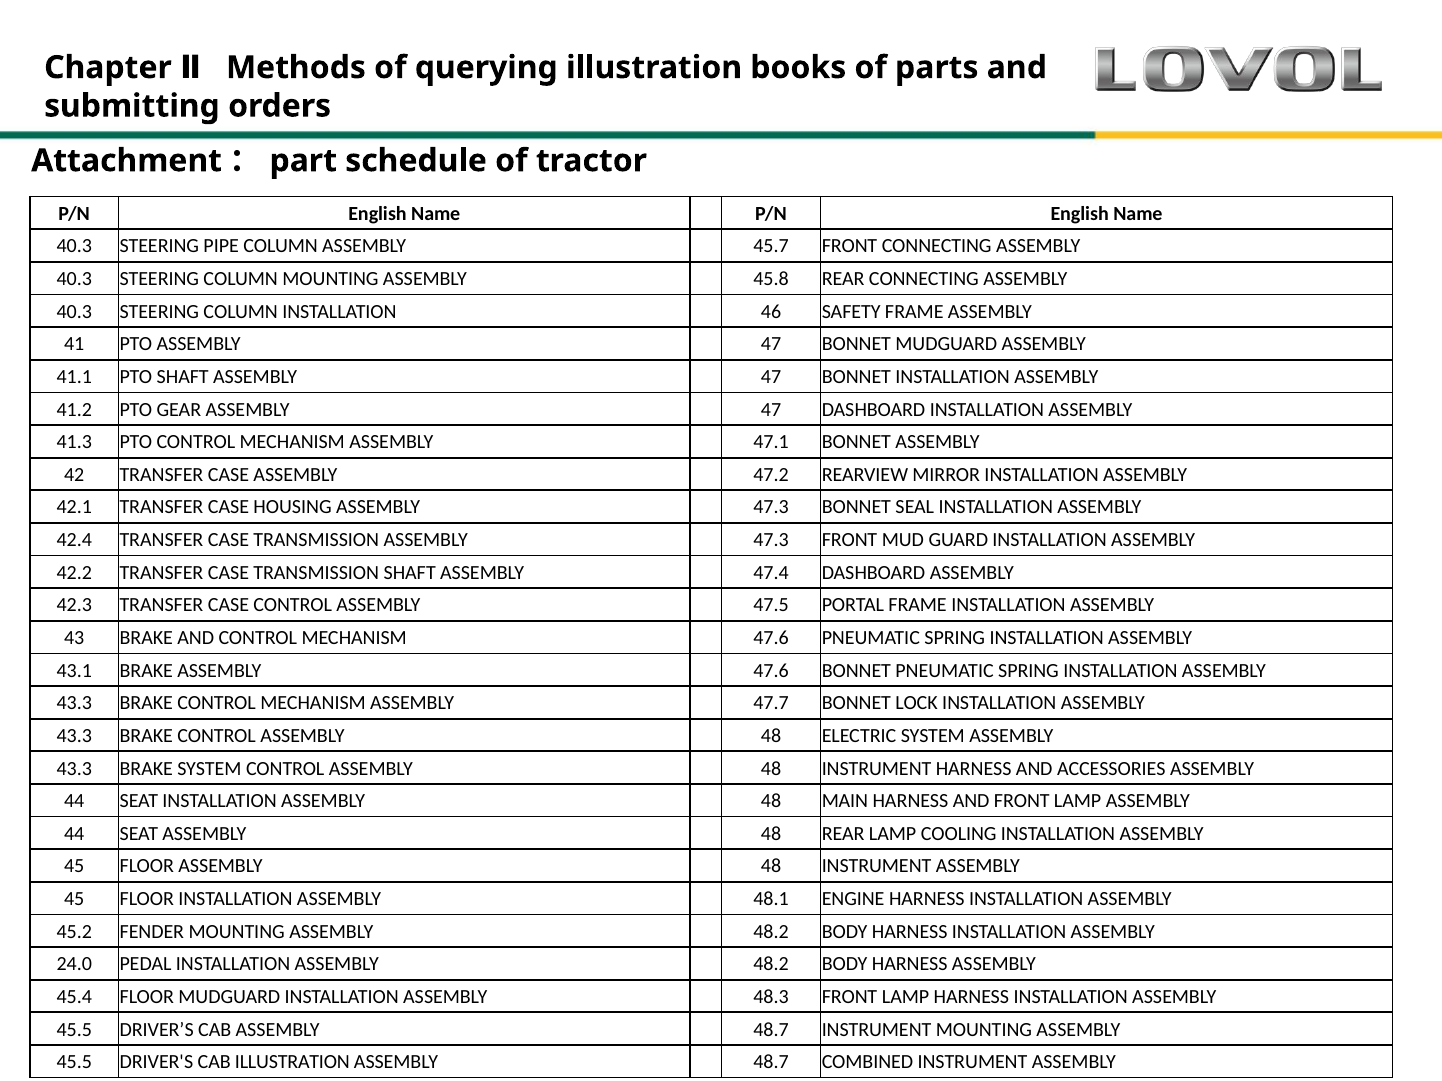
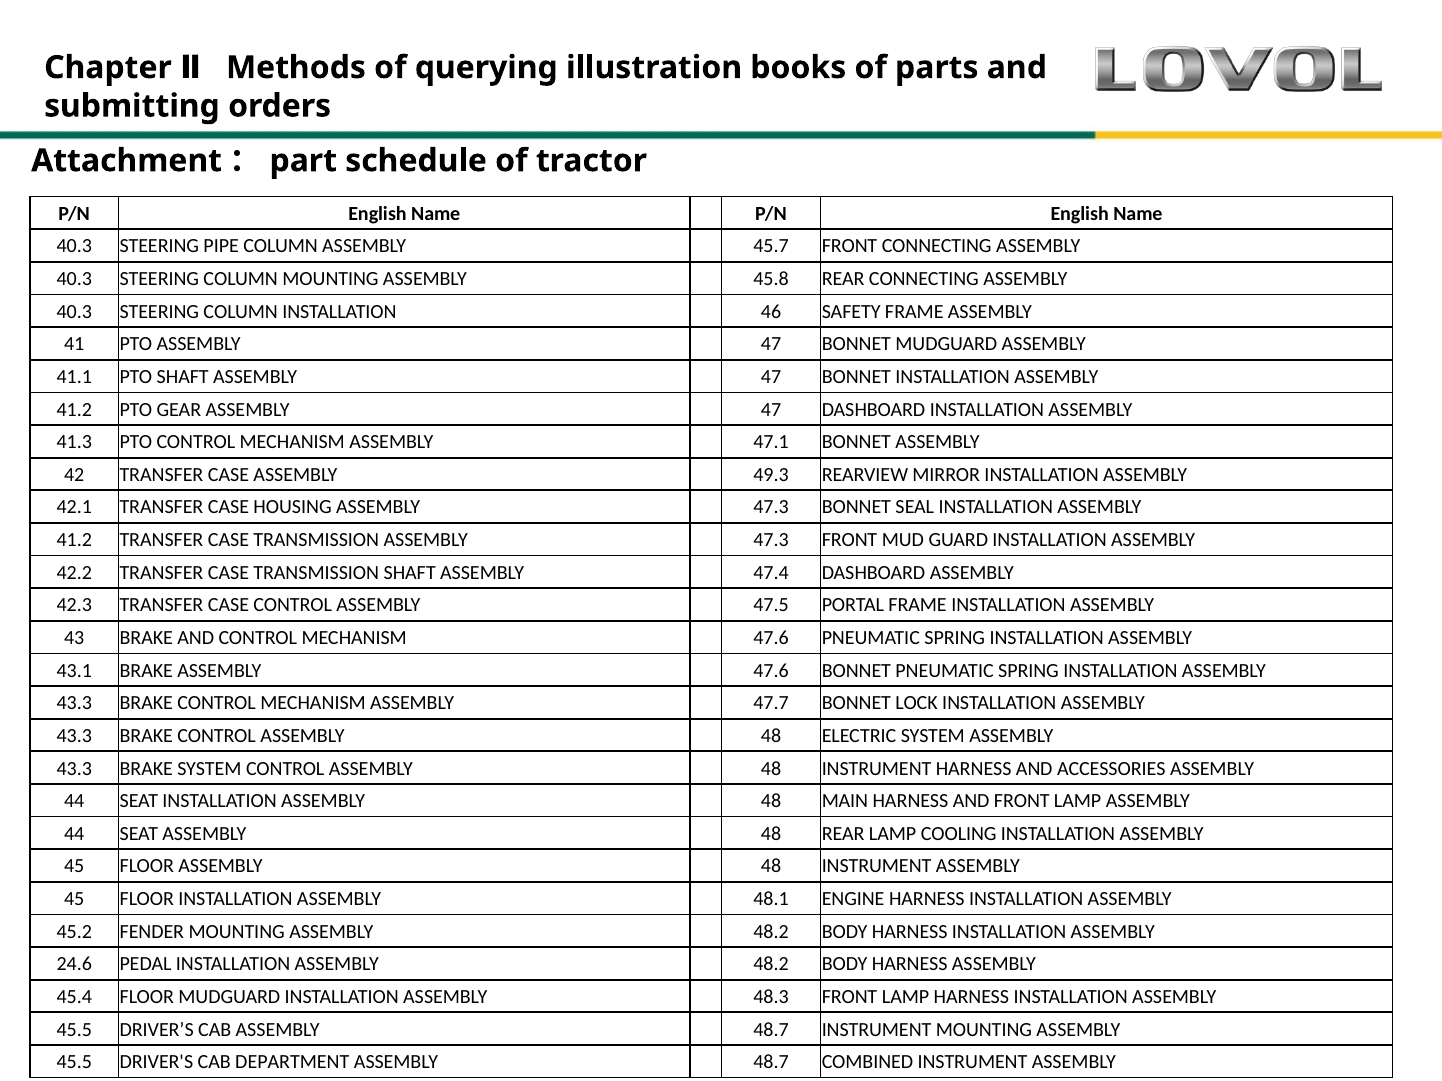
47.2: 47.2 -> 49.3
42.4 at (74, 540): 42.4 -> 41.2
24.0: 24.0 -> 24.6
CAB ILLUSTRATION: ILLUSTRATION -> DEPARTMENT
